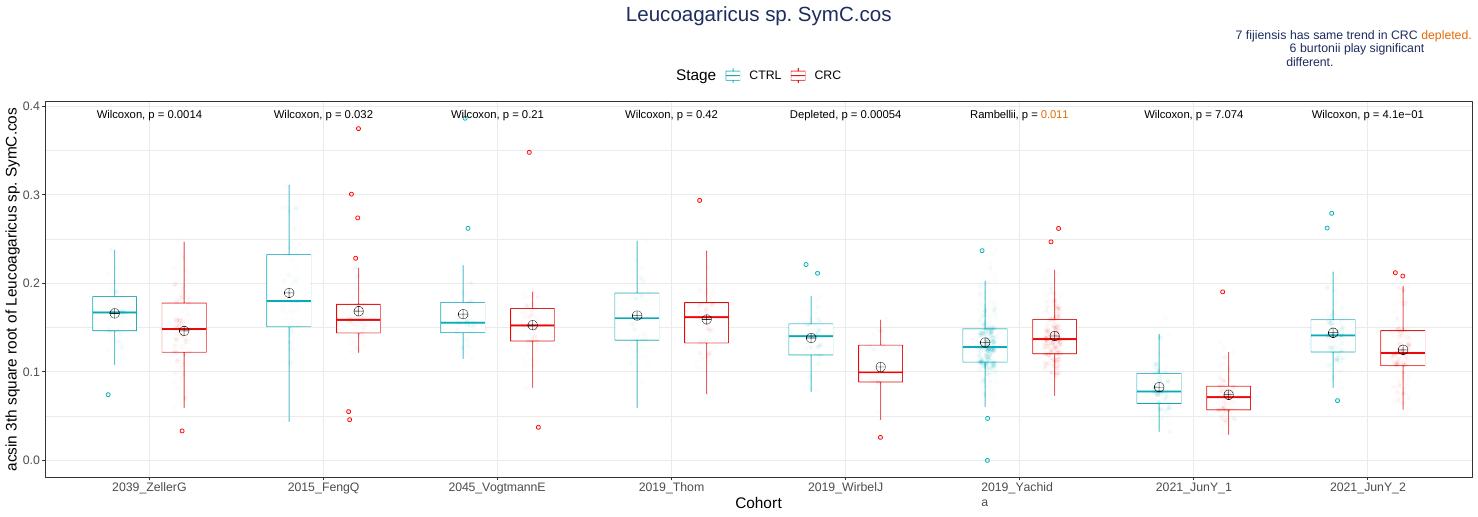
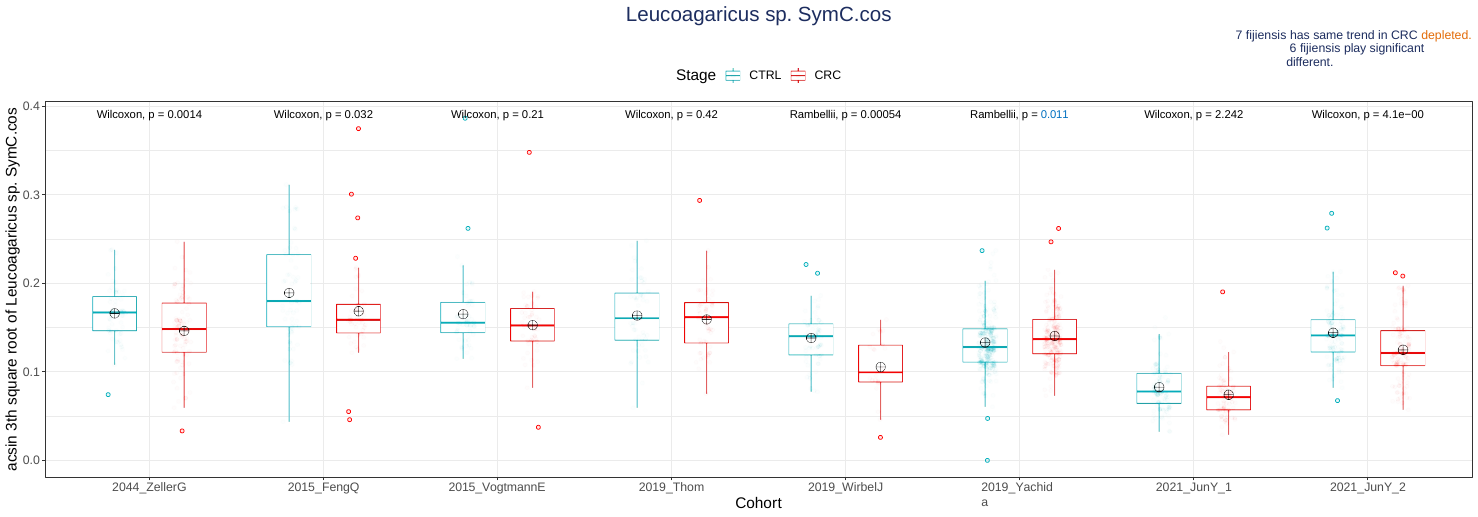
6 burtonii: burtonii -> fijiensis
0.42 Depleted: Depleted -> Rambellii
0.011 colour: orange -> blue
7.074: 7.074 -> 2.242
4.1e−01: 4.1e−01 -> 4.1e−00
2039_ZellerG: 2039_ZellerG -> 2044_ZellerG
2045_VogtmannE: 2045_VogtmannE -> 2015_VogtmannE
